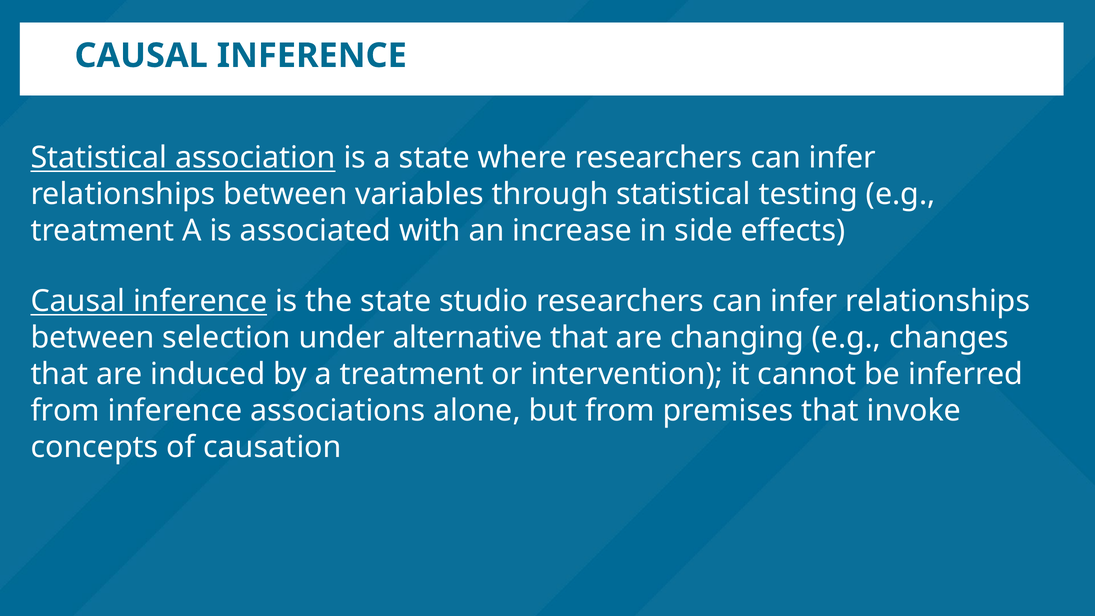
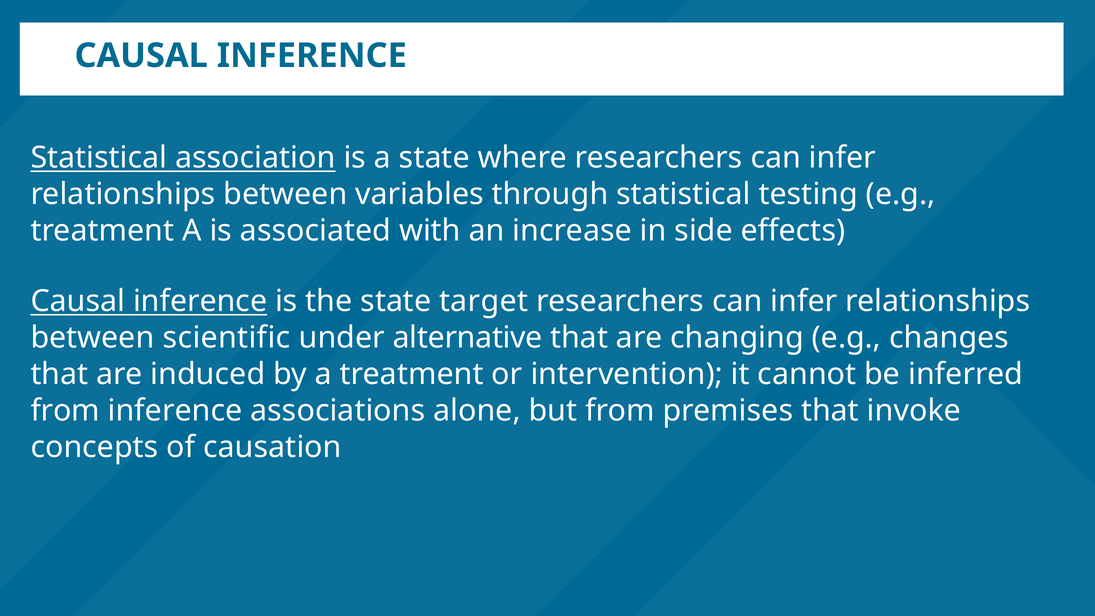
studio: studio -> target
selection: selection -> scientific
